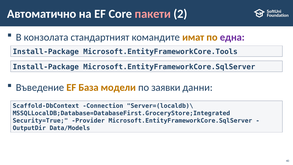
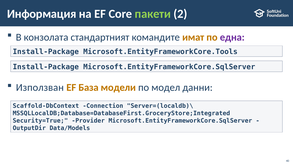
Автоматично: Автоматично -> Информация
пакети colour: pink -> light green
Въведение: Въведение -> Използван
заявки: заявки -> модел
